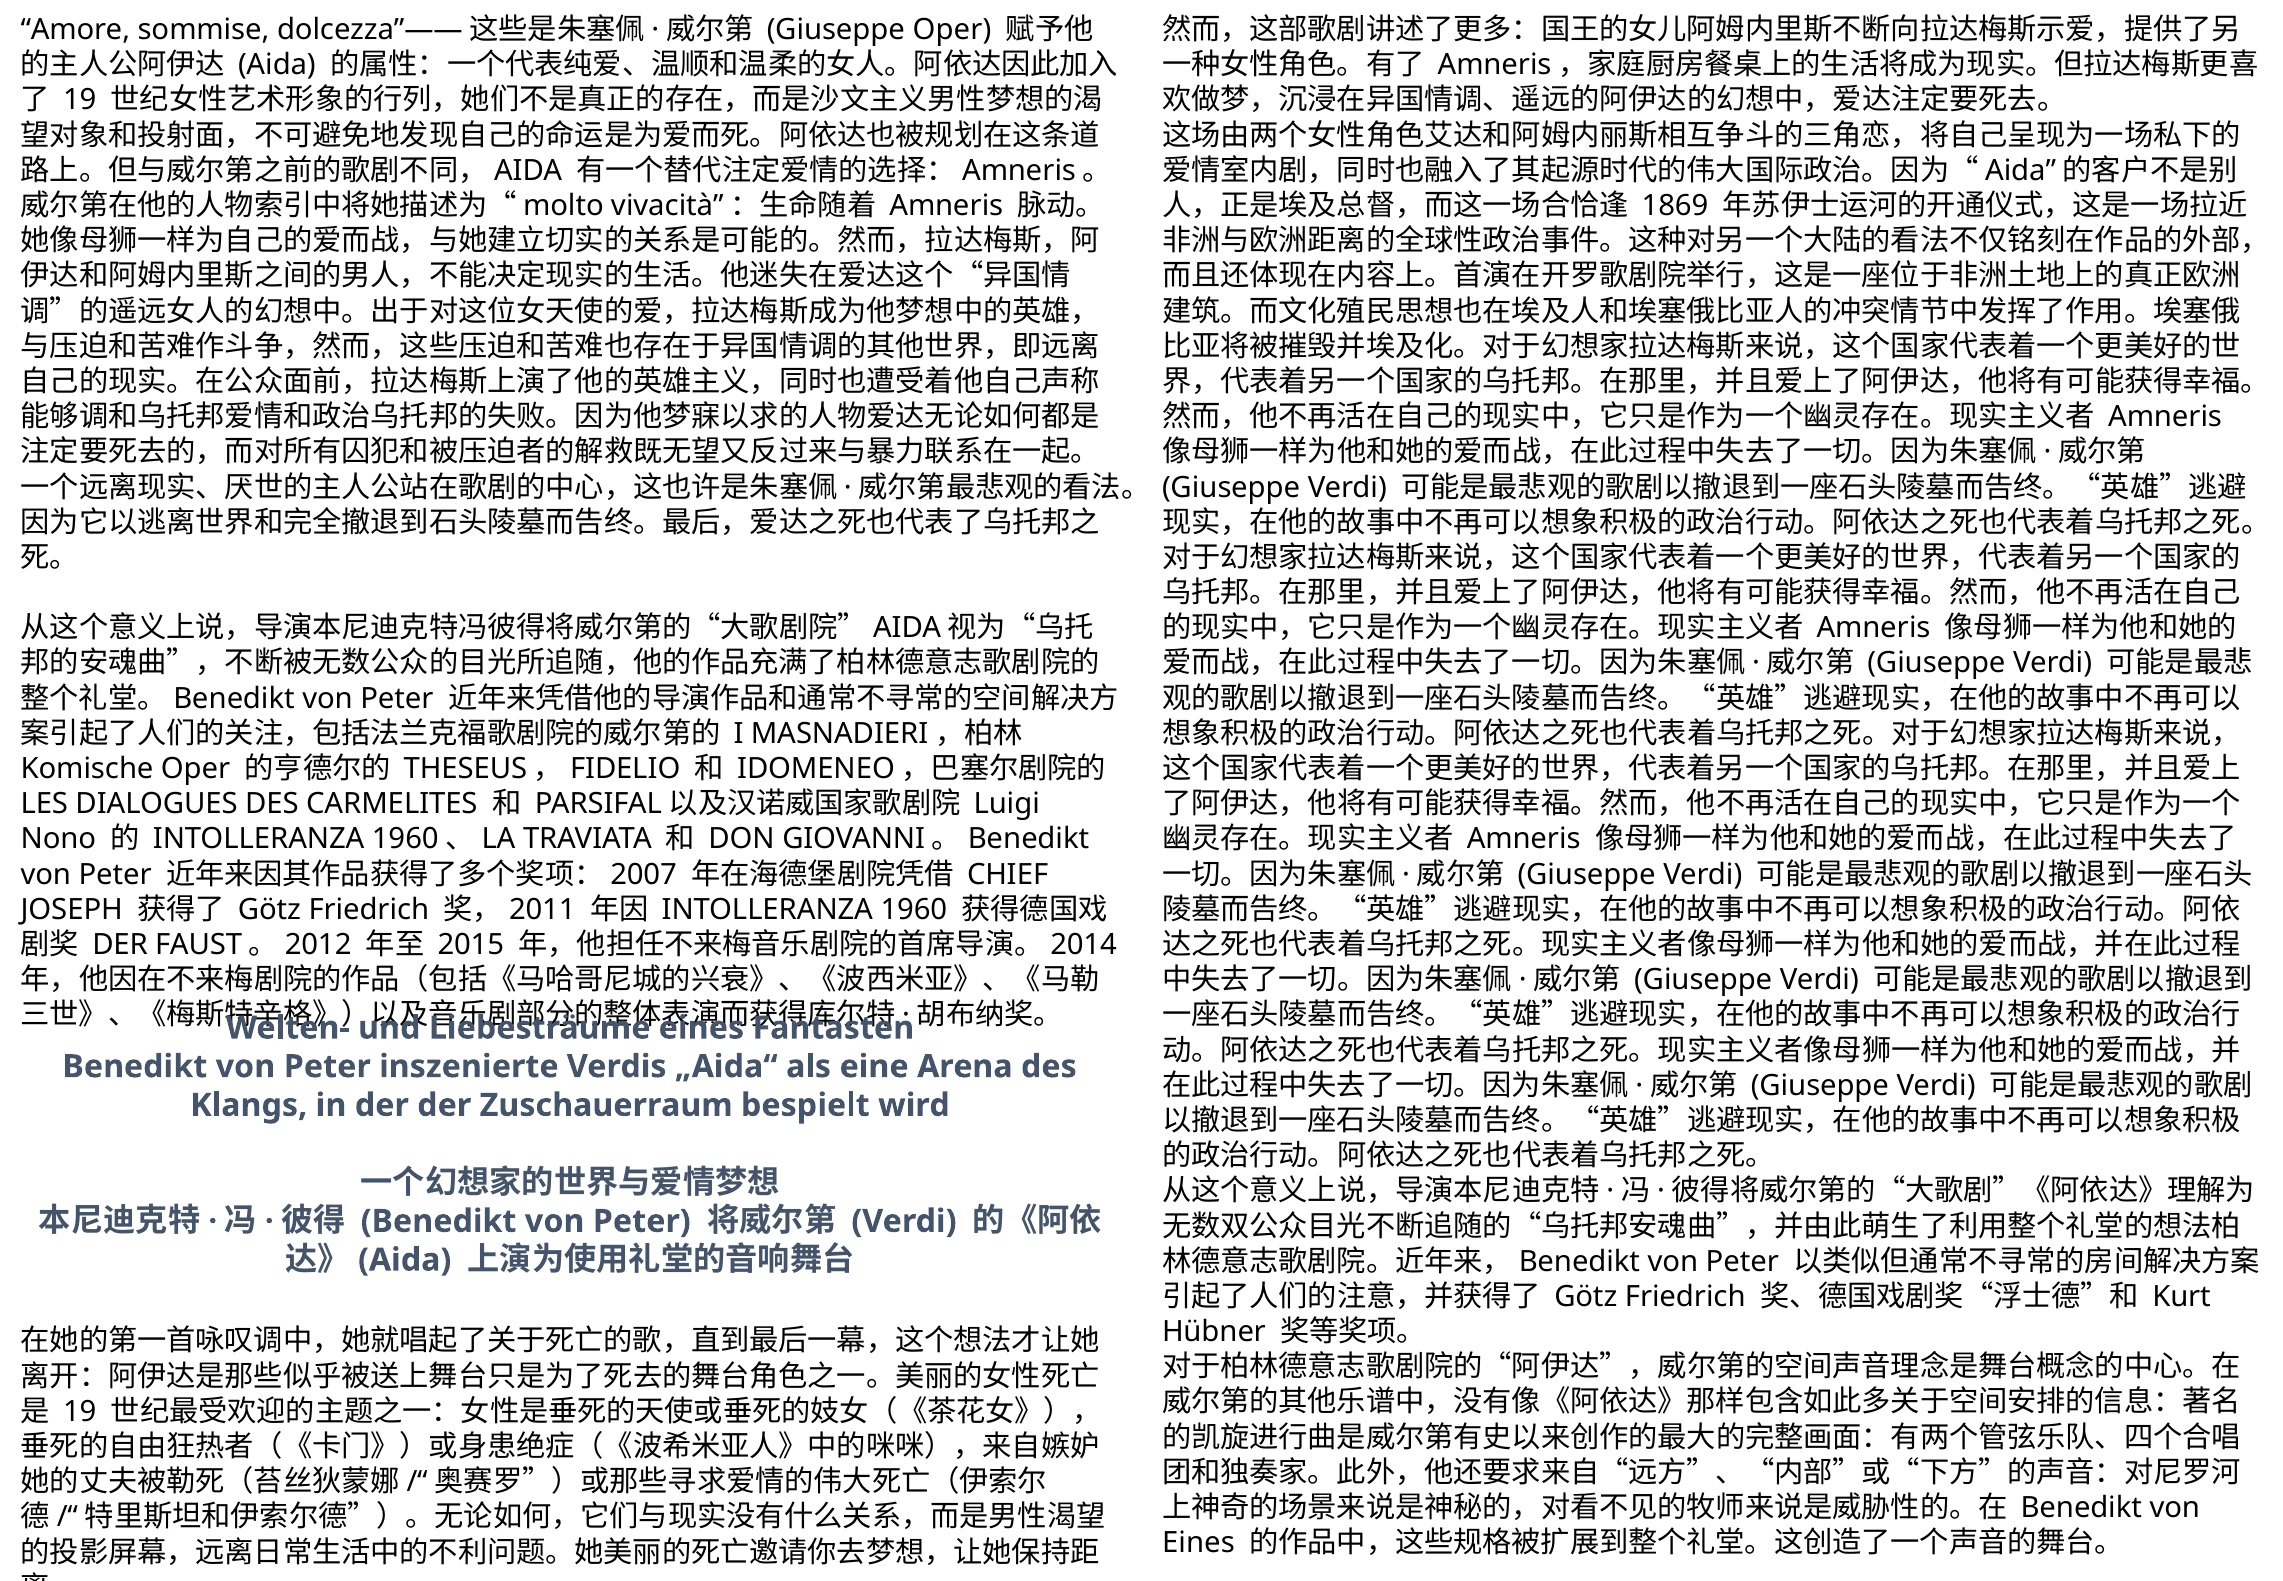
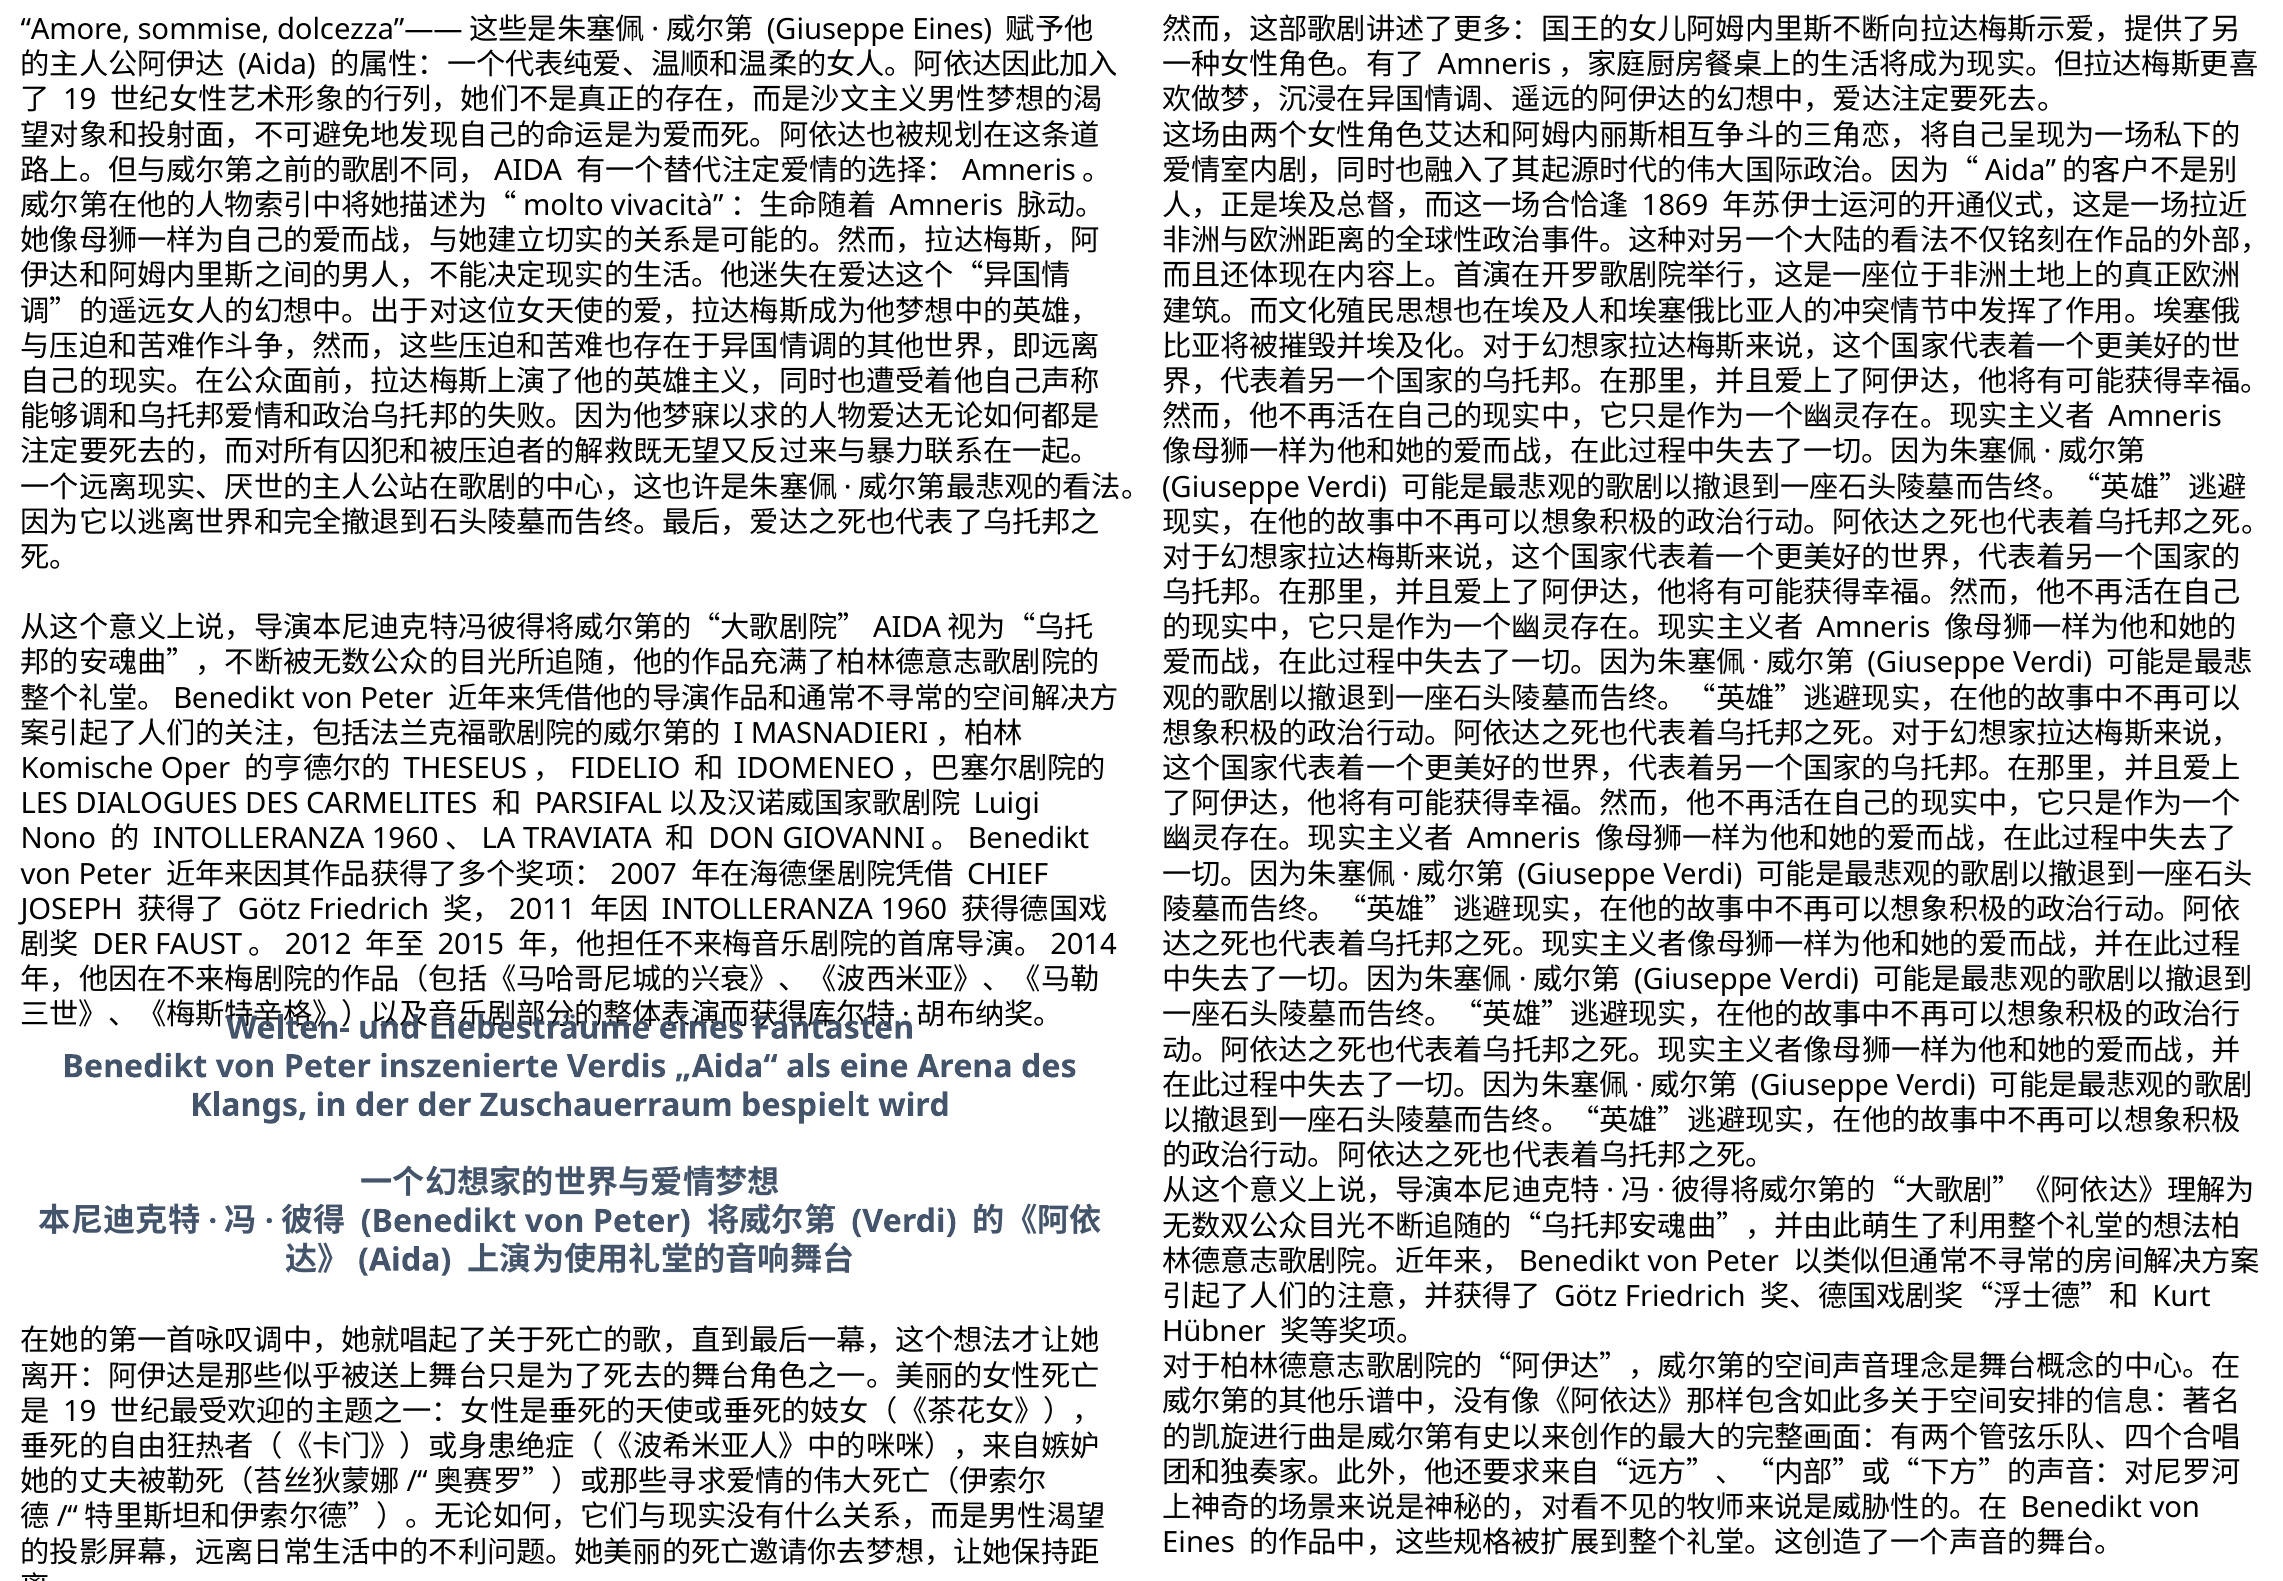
Giuseppe Oper: Oper -> Eines
